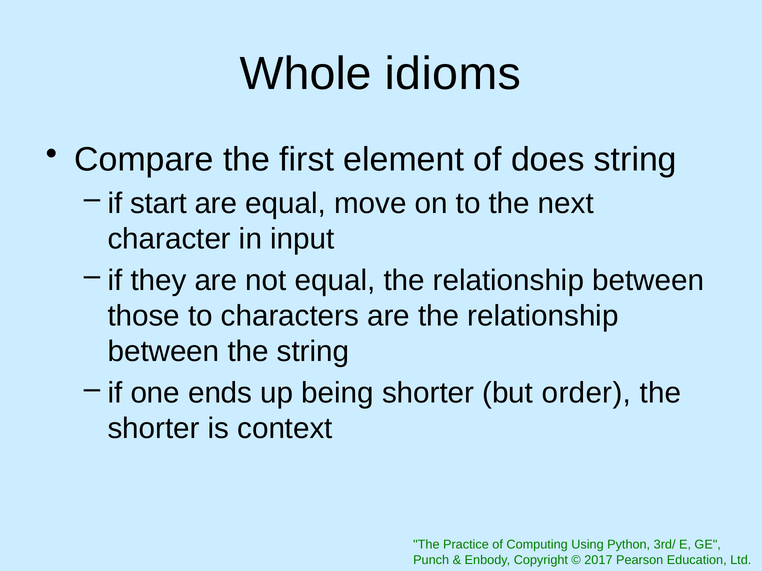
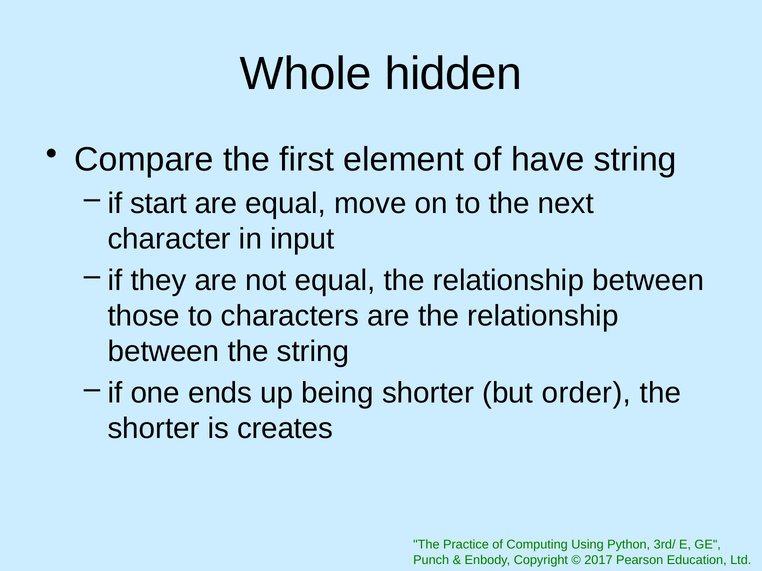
idioms: idioms -> hidden
does: does -> have
context: context -> creates
